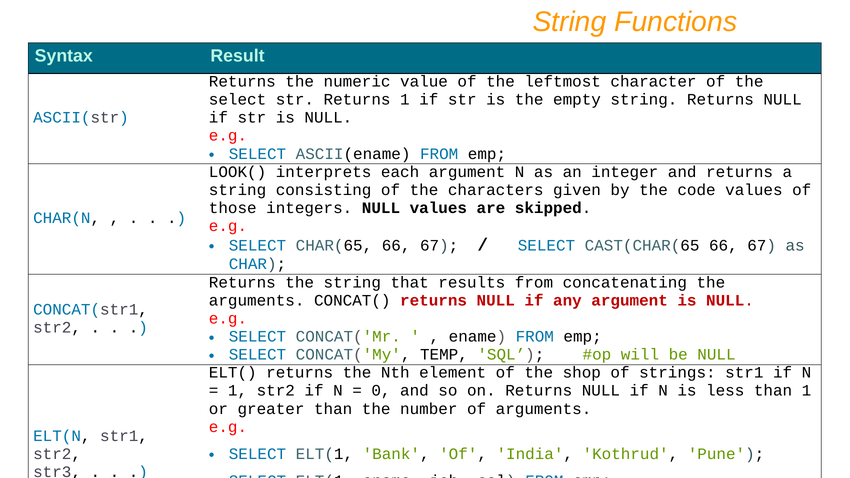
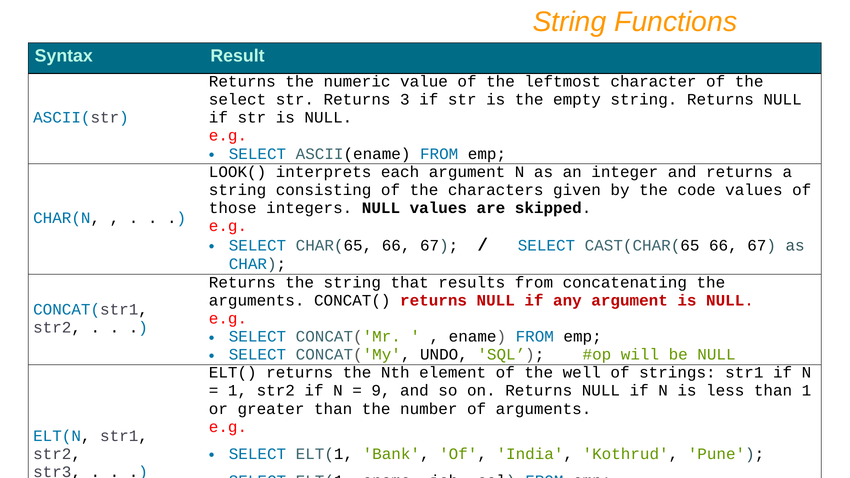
Returns 1: 1 -> 3
TEMP: TEMP -> UNDO
shop: shop -> well
0: 0 -> 9
